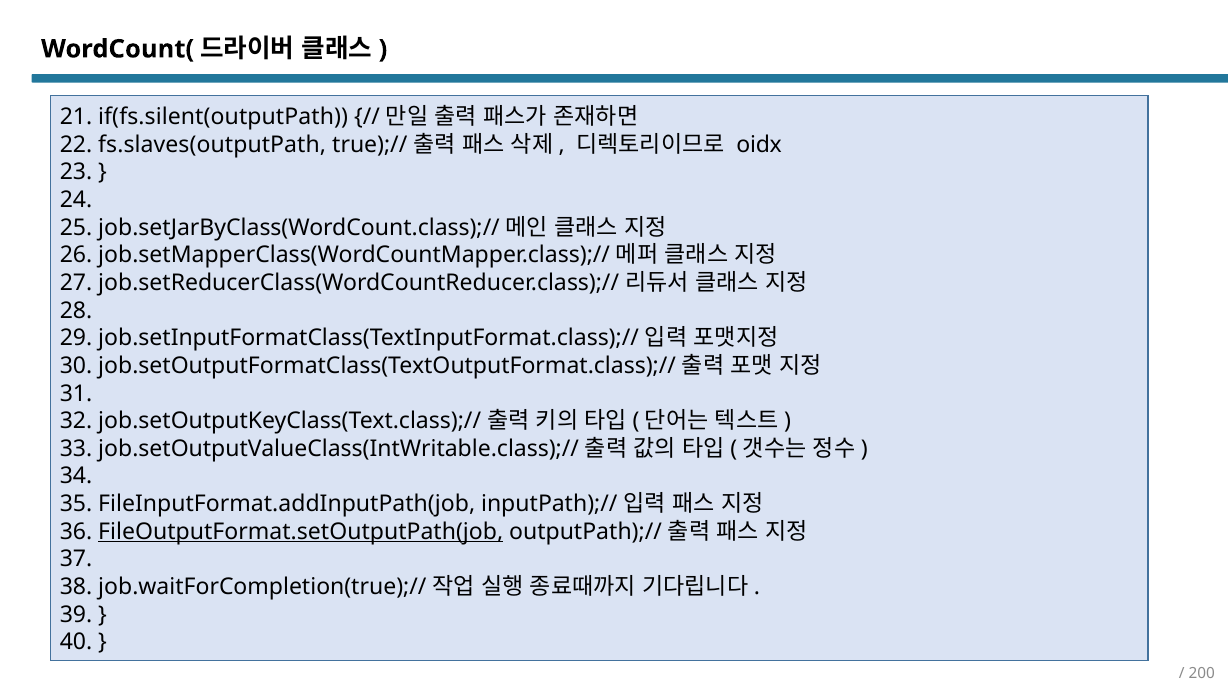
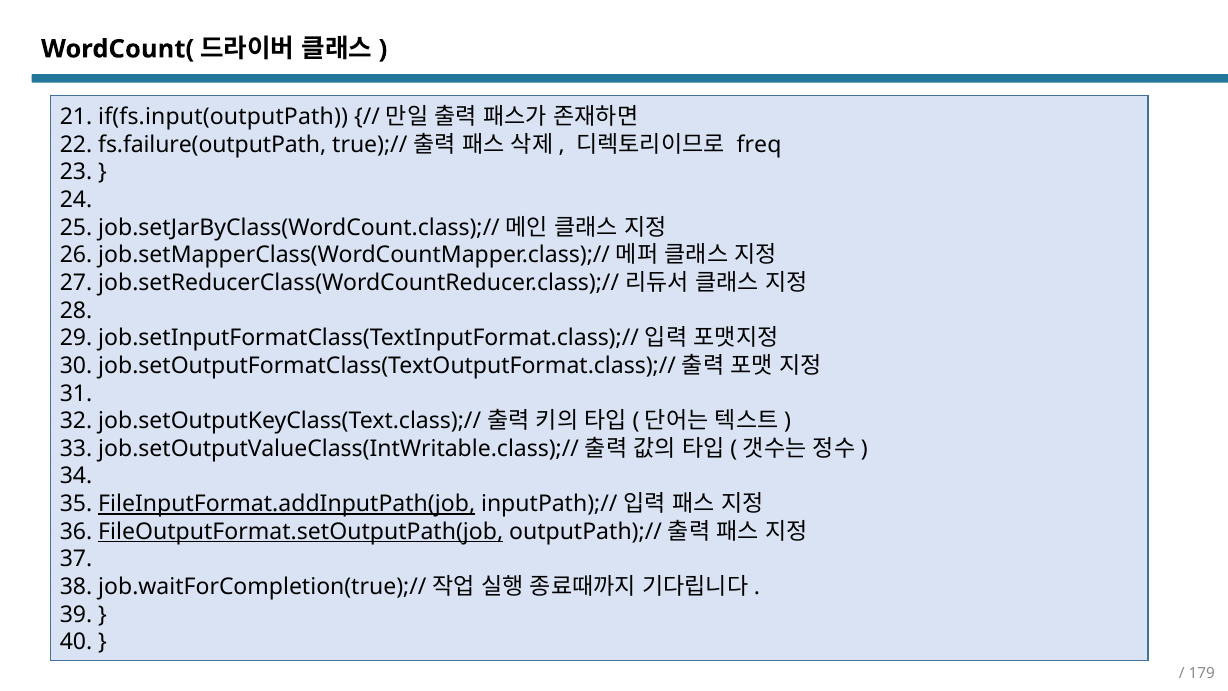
if(fs.silent(outputPath: if(fs.silent(outputPath -> if(fs.input(outputPath
fs.slaves(outputPath: fs.slaves(outputPath -> fs.failure(outputPath
oidx: oidx -> freq
FileInputFormat.addInputPath(job underline: none -> present
200: 200 -> 179
